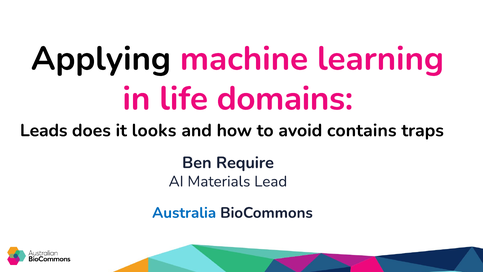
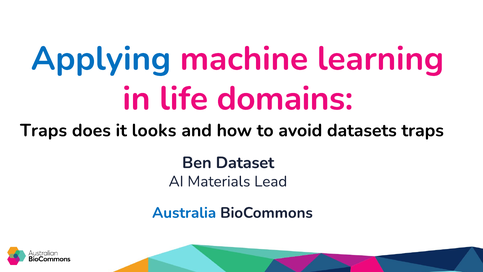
Applying colour: black -> blue
Leads at (44, 130): Leads -> Traps
contains: contains -> datasets
Require: Require -> Dataset
